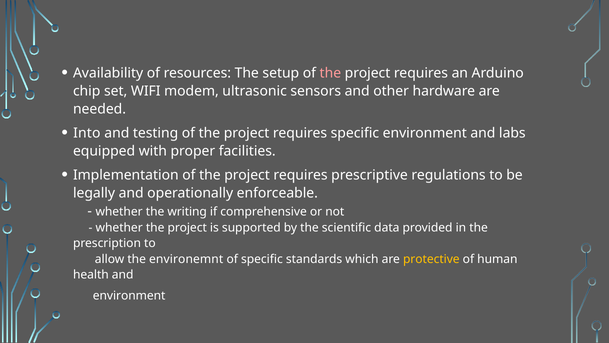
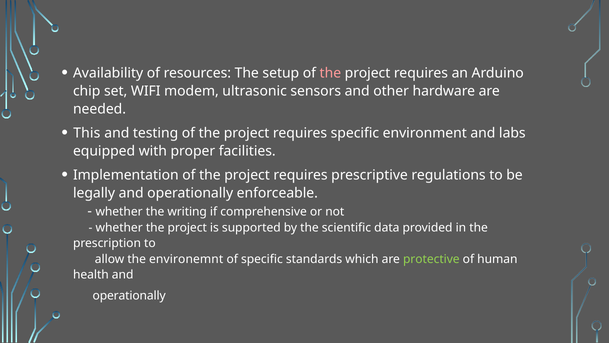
Into: Into -> This
protective colour: yellow -> light green
environment at (129, 296): environment -> operationally
